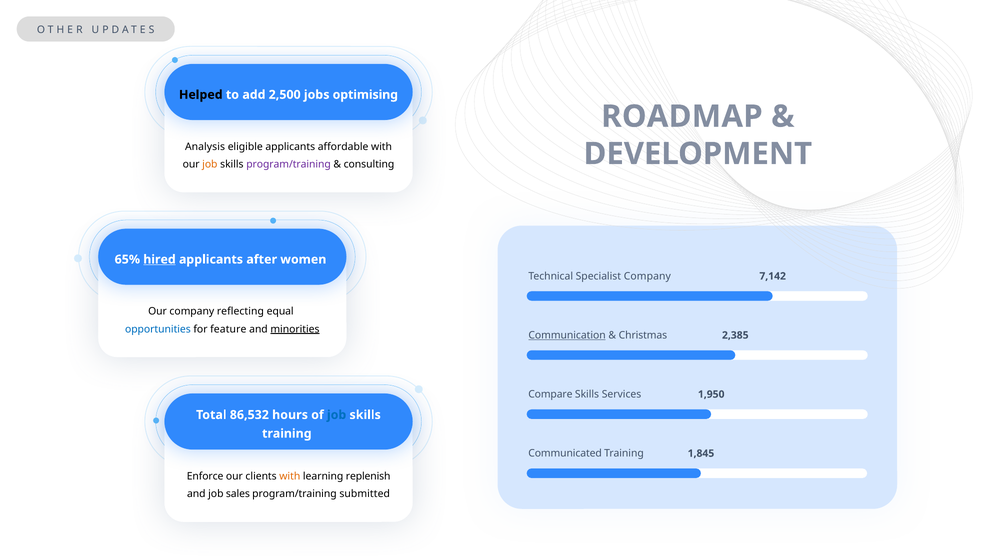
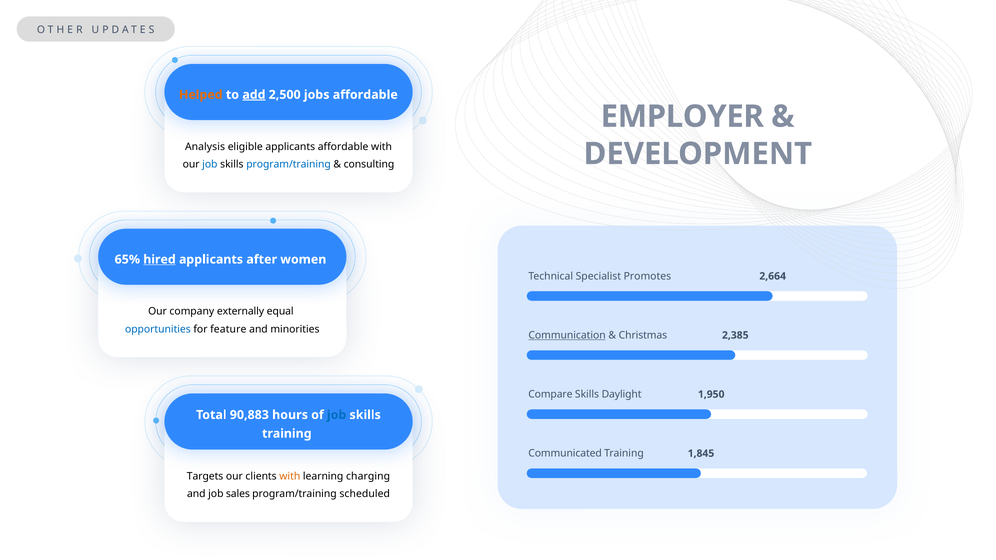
Helped colour: black -> orange
add underline: none -> present
jobs optimising: optimising -> affordable
ROADMAP: ROADMAP -> EMPLOYER
job at (210, 164) colour: orange -> blue
program/training at (289, 164) colour: purple -> blue
Specialist Company: Company -> Promotes
7,142: 7,142 -> 2,664
reflecting: reflecting -> externally
minorities underline: present -> none
Services: Services -> Daylight
86,532: 86,532 -> 90,883
Enforce: Enforce -> Targets
replenish: replenish -> charging
submitted: submitted -> scheduled
